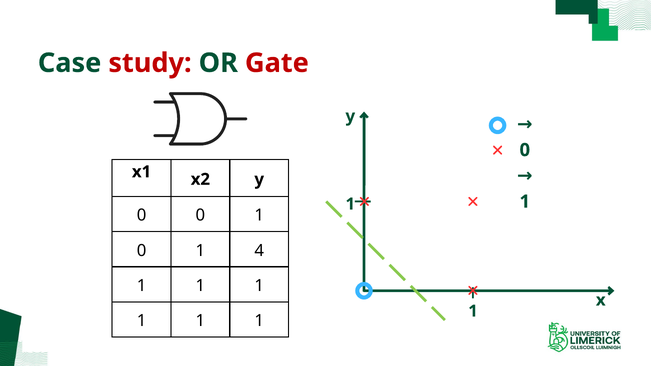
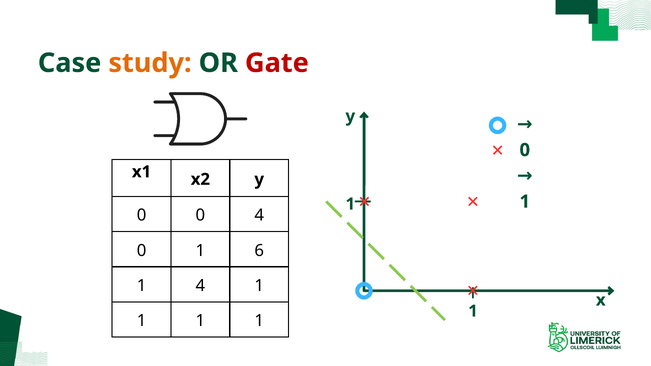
study colour: red -> orange
0 0 1: 1 -> 4
4: 4 -> 6
1 at (200, 286): 1 -> 4
